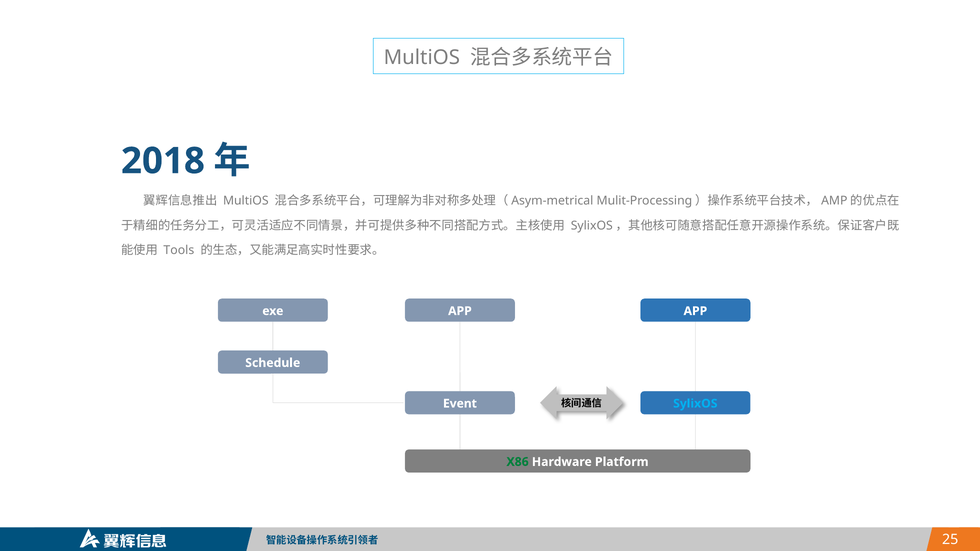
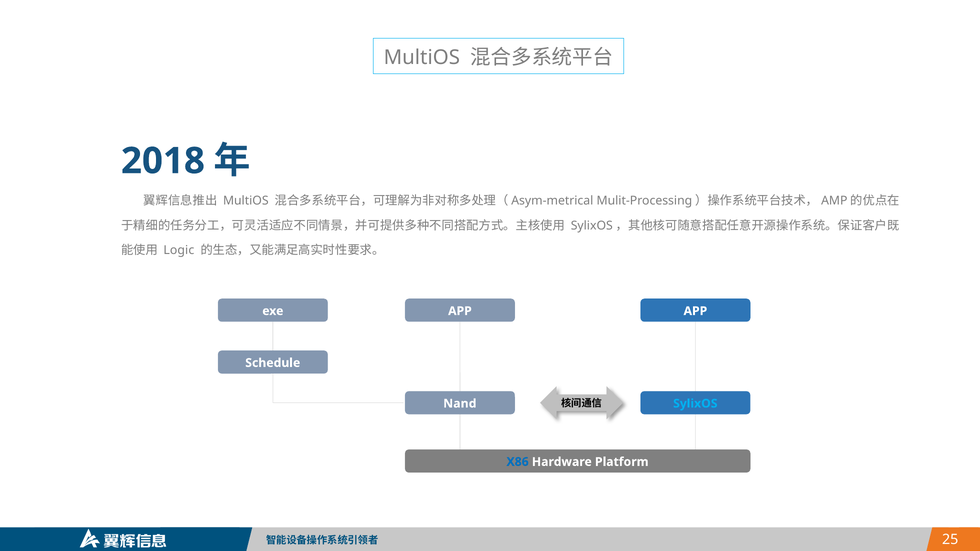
Tools: Tools -> Logic
Event: Event -> Nand
X86 colour: green -> blue
